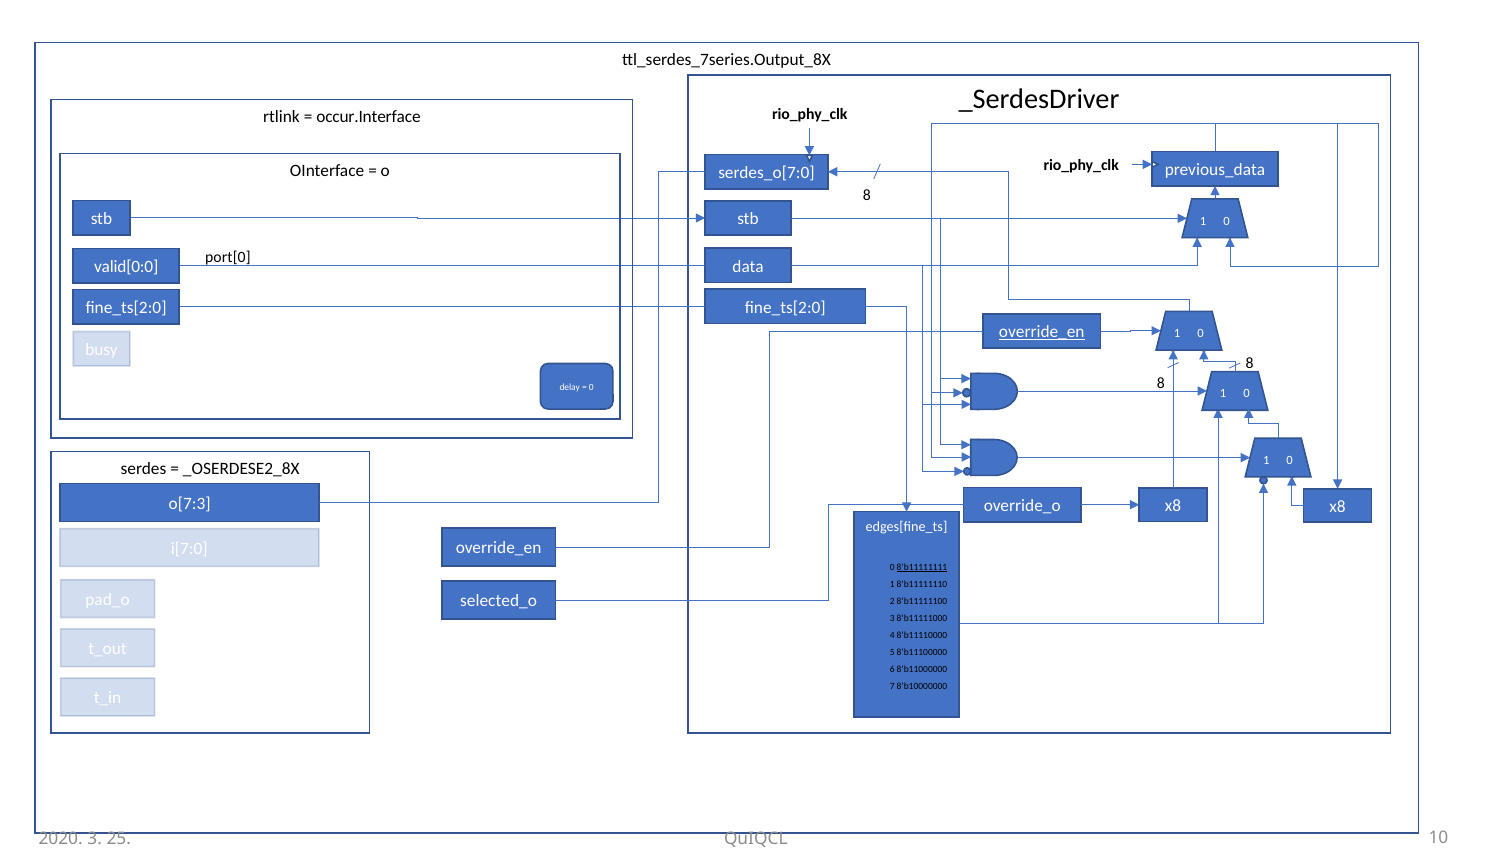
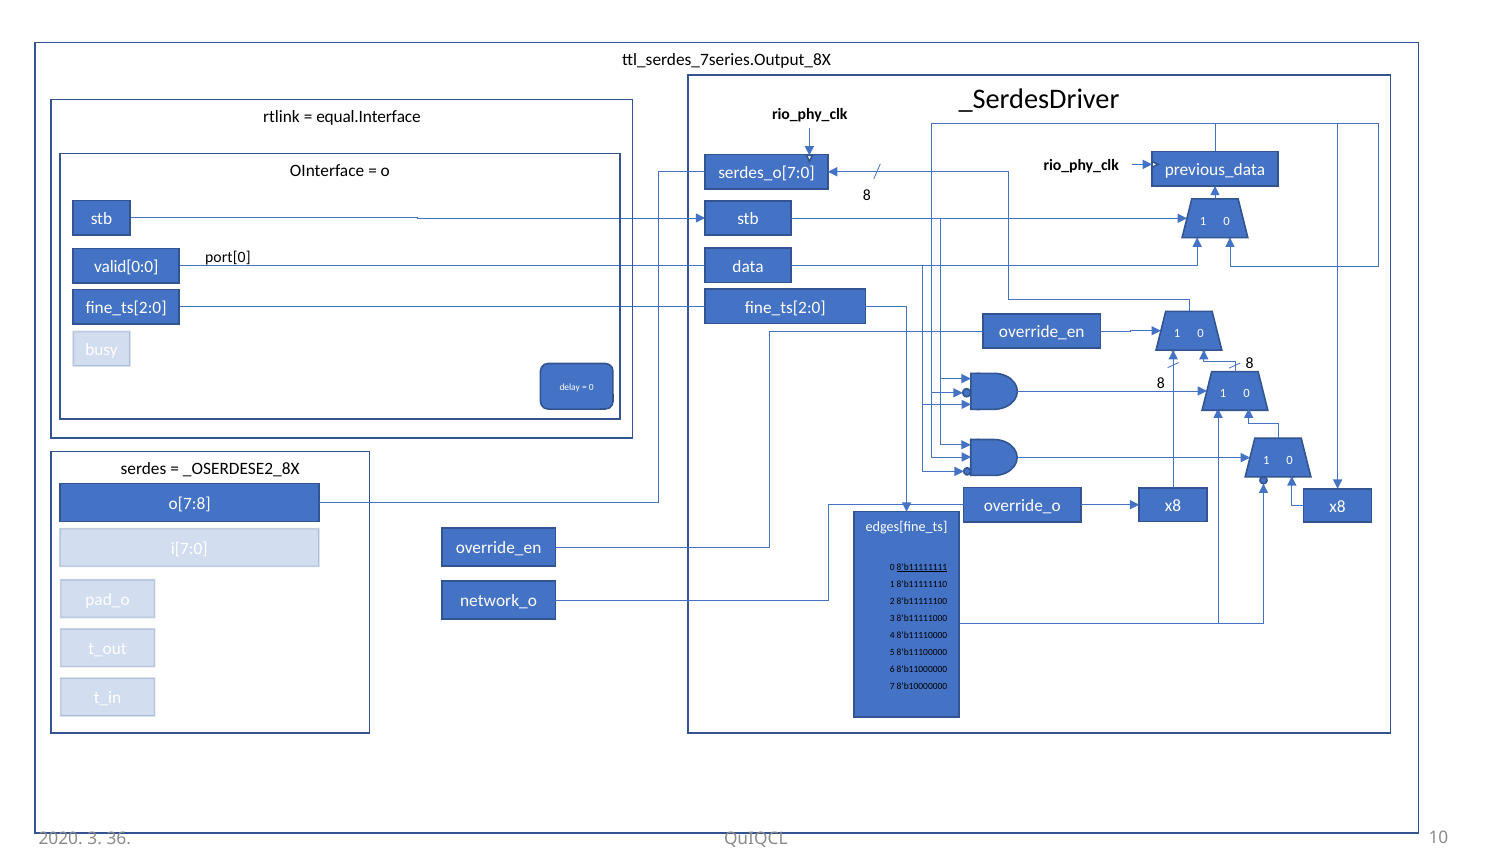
occur.Interface: occur.Interface -> equal.Interface
override_en at (1042, 332) underline: present -> none
o[7:3: o[7:3 -> o[7:8
selected_o: selected_o -> network_o
25: 25 -> 36
